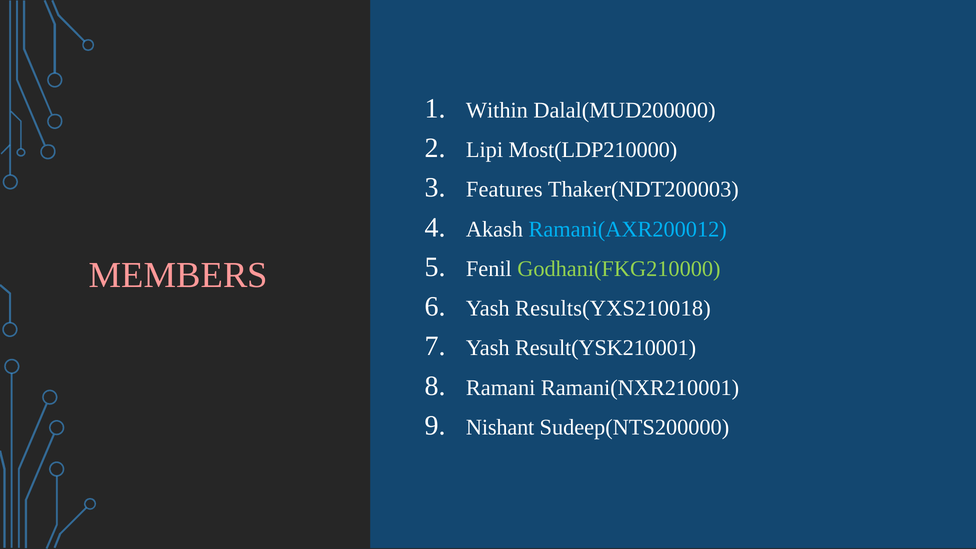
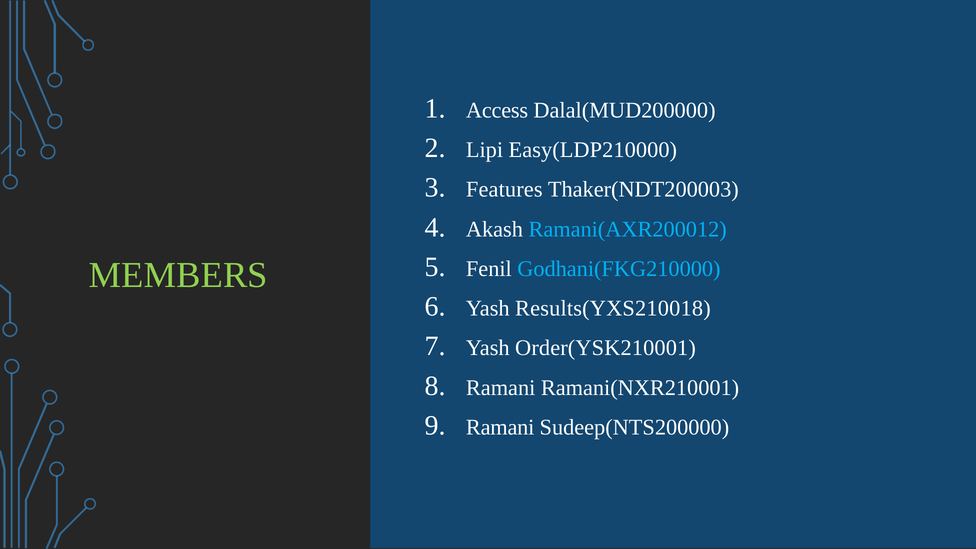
Within: Within -> Access
Most(LDP210000: Most(LDP210000 -> Easy(LDP210000
Godhani(FKG210000 colour: light green -> light blue
MEMBERS colour: pink -> light green
Result(YSK210001: Result(YSK210001 -> Order(YSK210001
Nishant at (500, 427): Nishant -> Ramani
